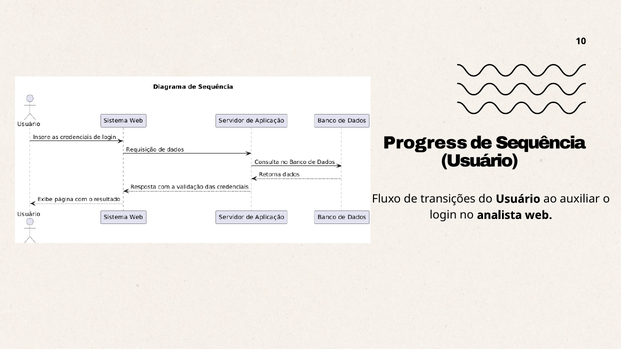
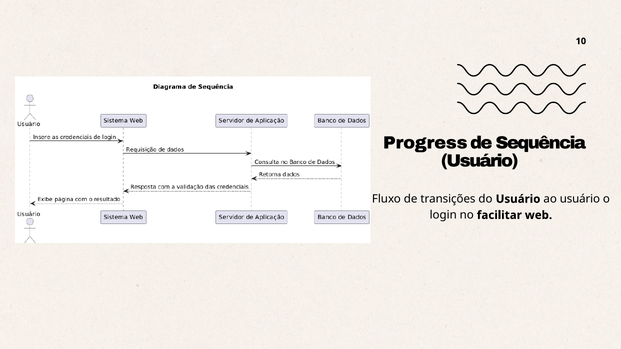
ao auxiliar: auxiliar -> usuário
analista: analista -> facilitar
